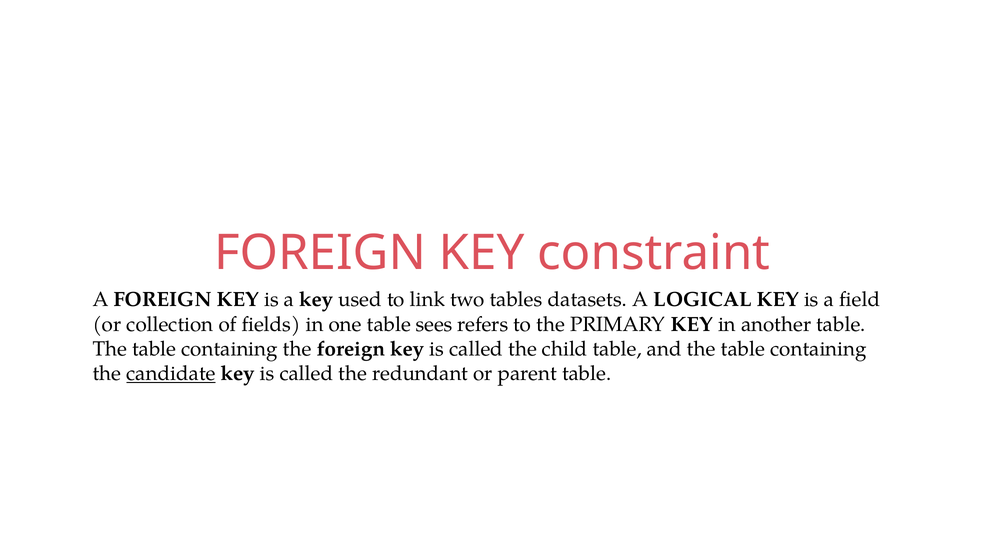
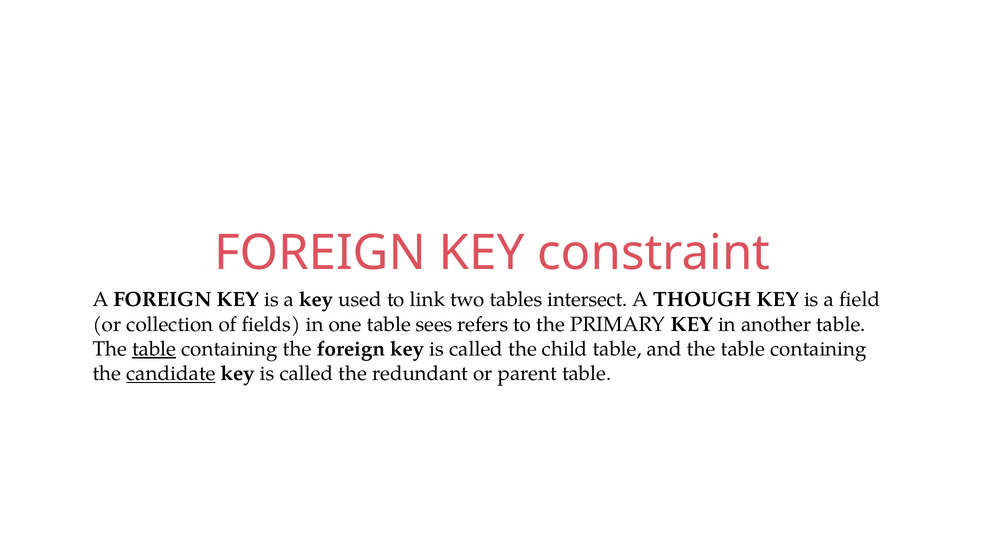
datasets: datasets -> intersect
LOGICAL: LOGICAL -> THOUGH
table at (154, 349) underline: none -> present
